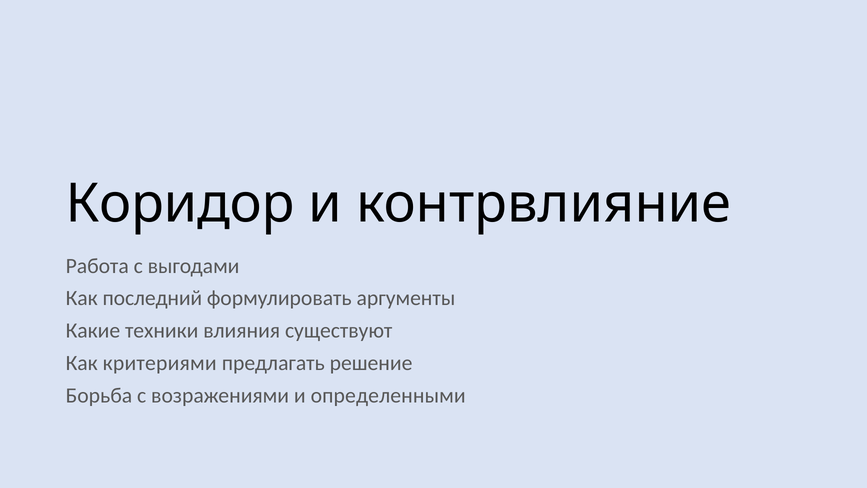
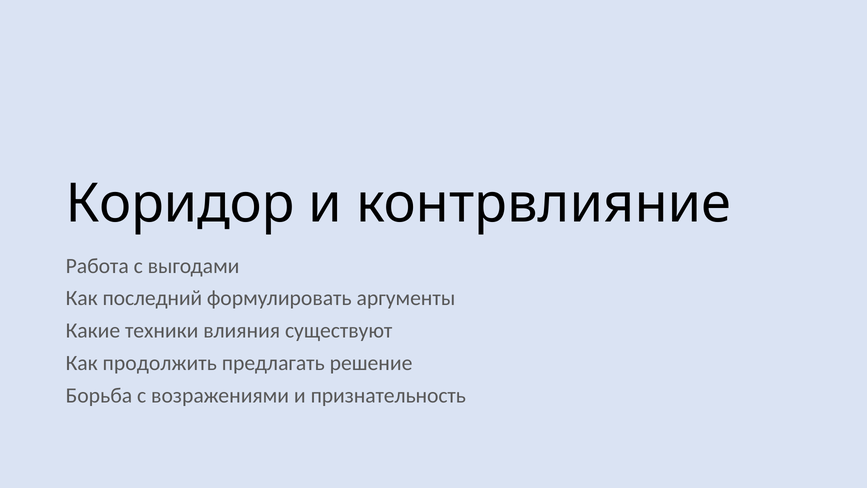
критериями: критериями -> продолжить
определенными: определенными -> признательность
